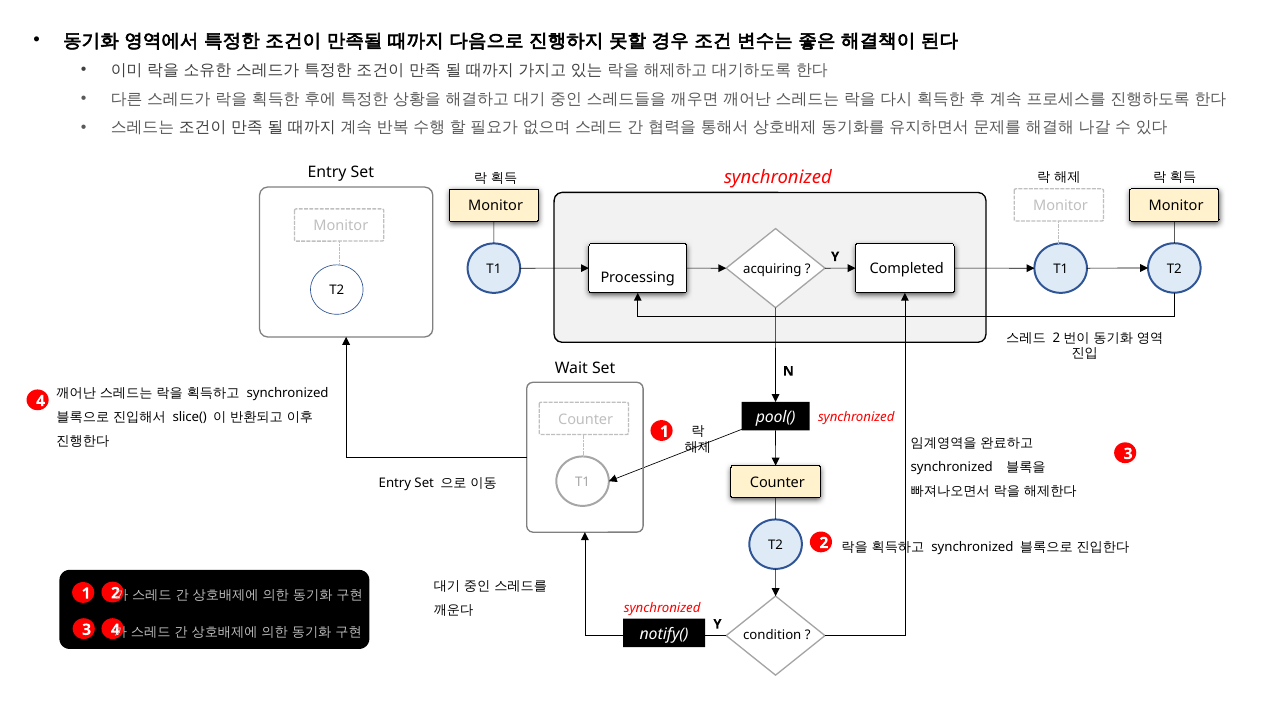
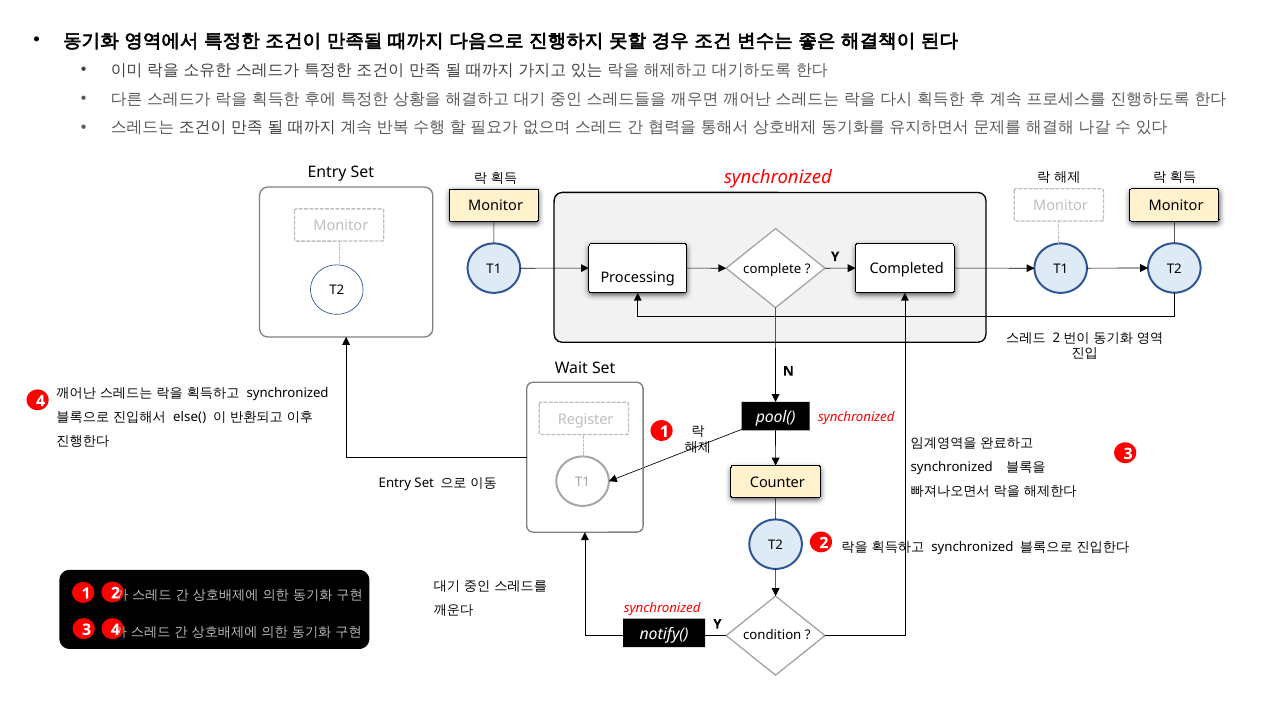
acquiring: acquiring -> complete
slice(: slice( -> else(
Counter at (586, 420): Counter -> Register
